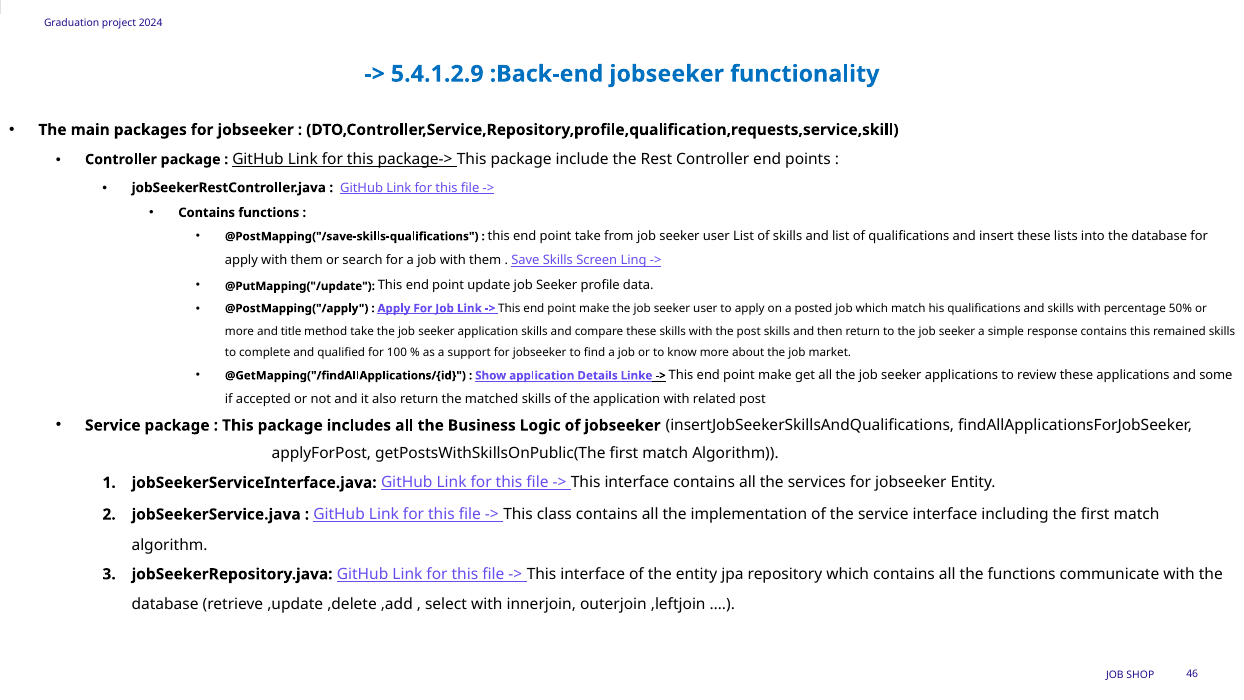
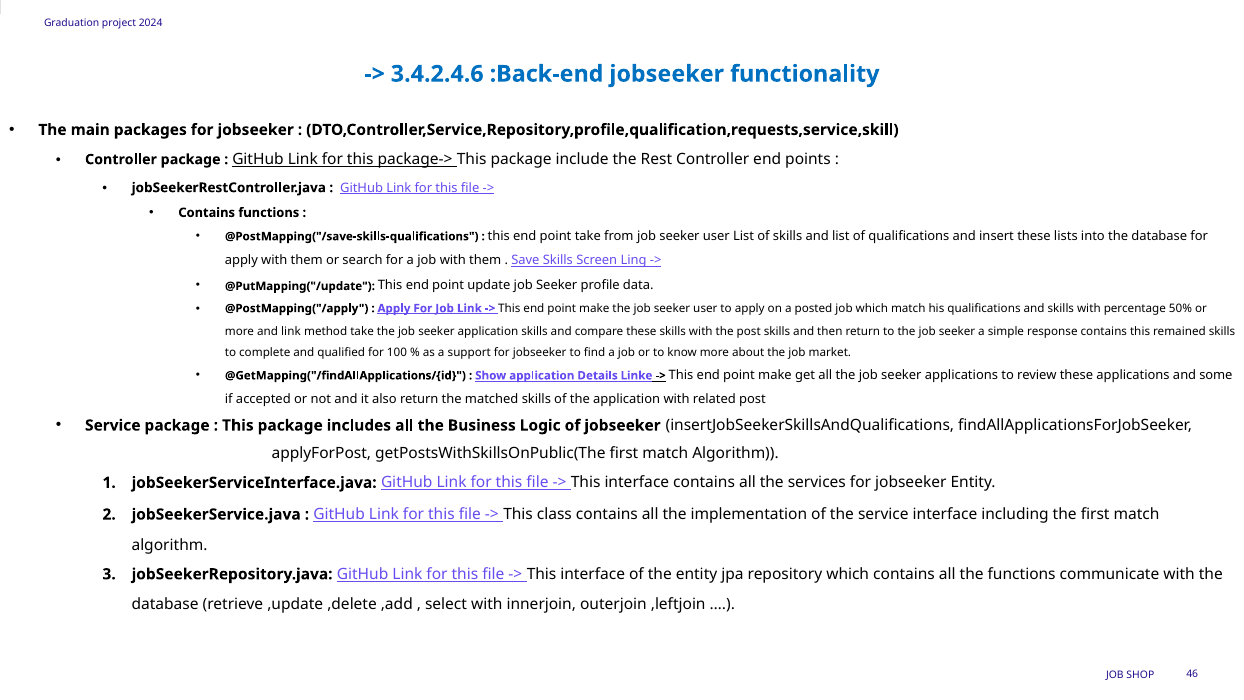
5.4.1.2.9: 5.4.1.2.9 -> 3.4.2.4.6
and title: title -> link
